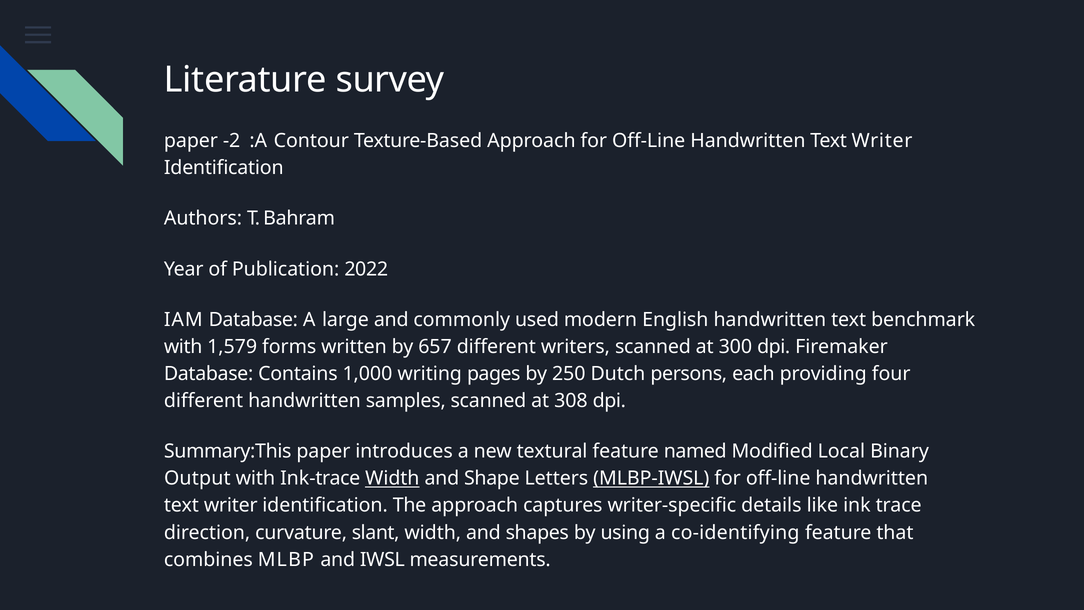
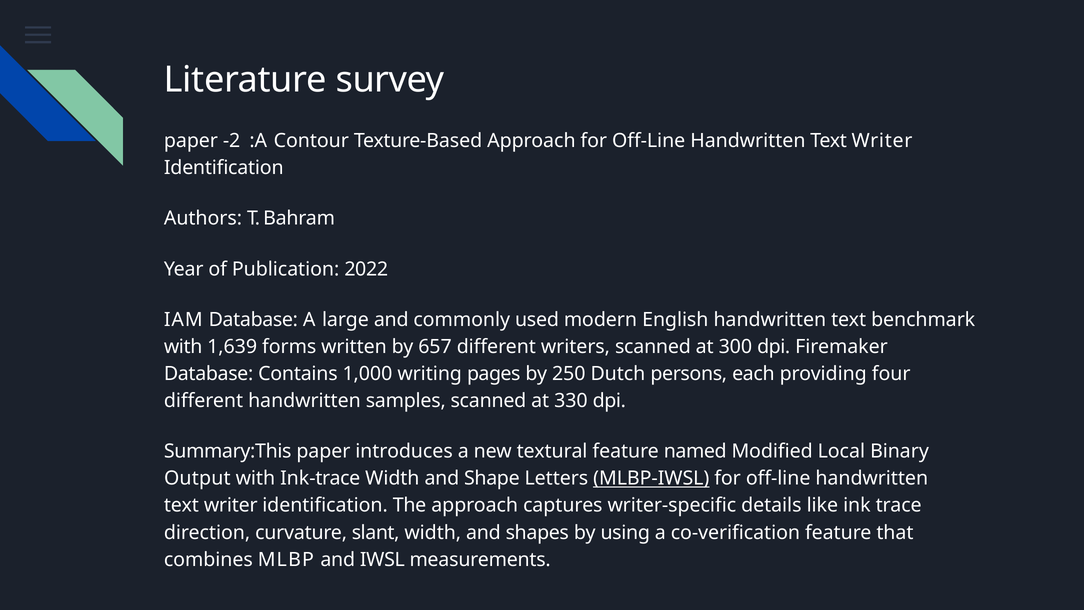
1,579: 1,579 -> 1,639
308: 308 -> 330
Width at (392, 478) underline: present -> none
co-identifying: co-identifying -> co-verification
